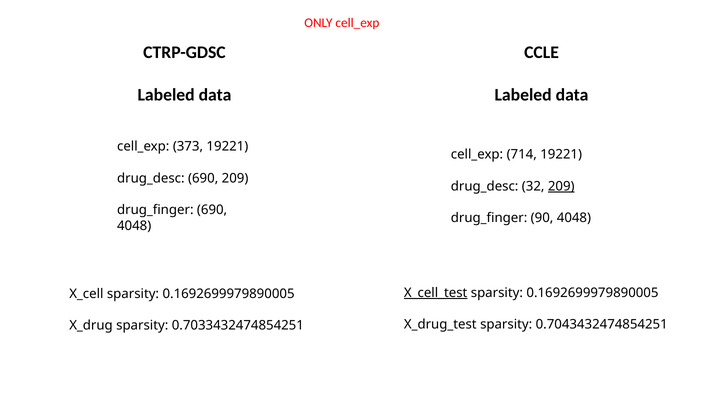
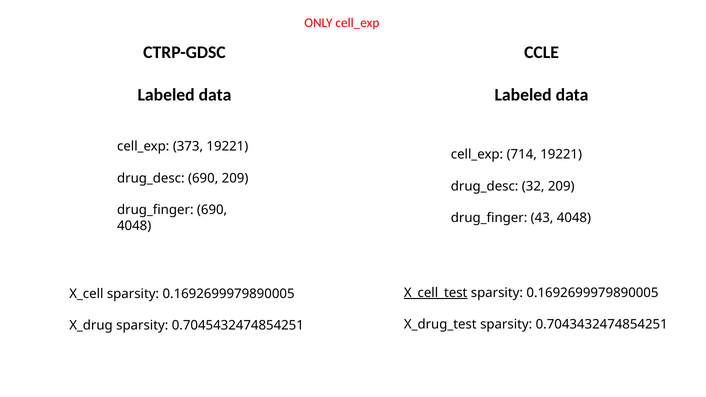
209 at (561, 186) underline: present -> none
90: 90 -> 43
0.7033432474854251: 0.7033432474854251 -> 0.7045432474854251
